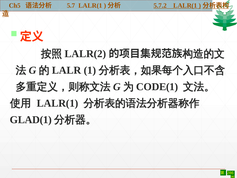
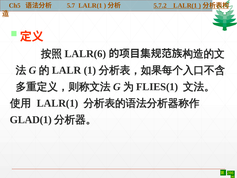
LALR(2: LALR(2 -> LALR(6
CODE(1: CODE(1 -> FLIES(1
